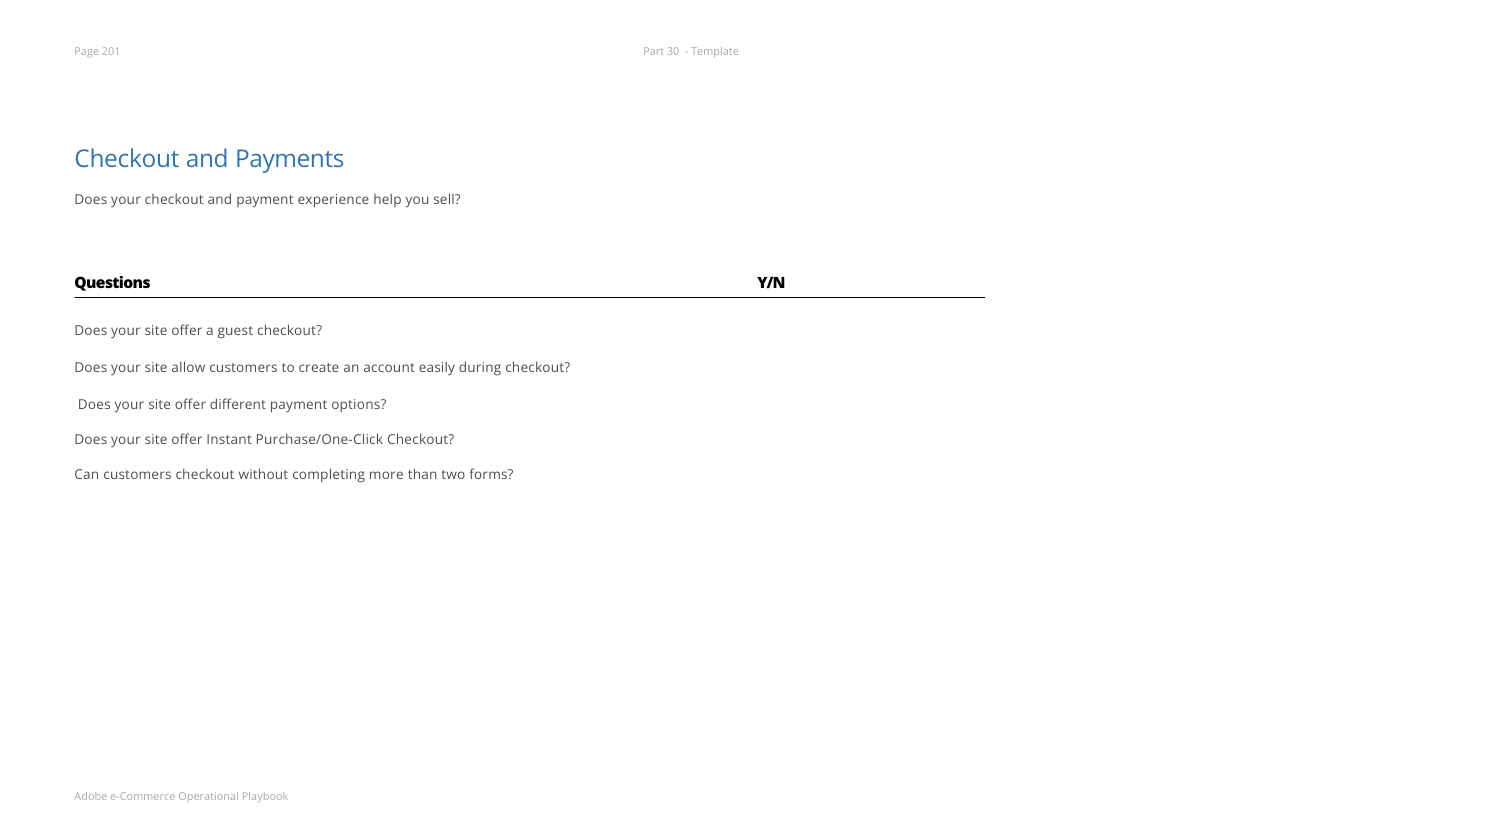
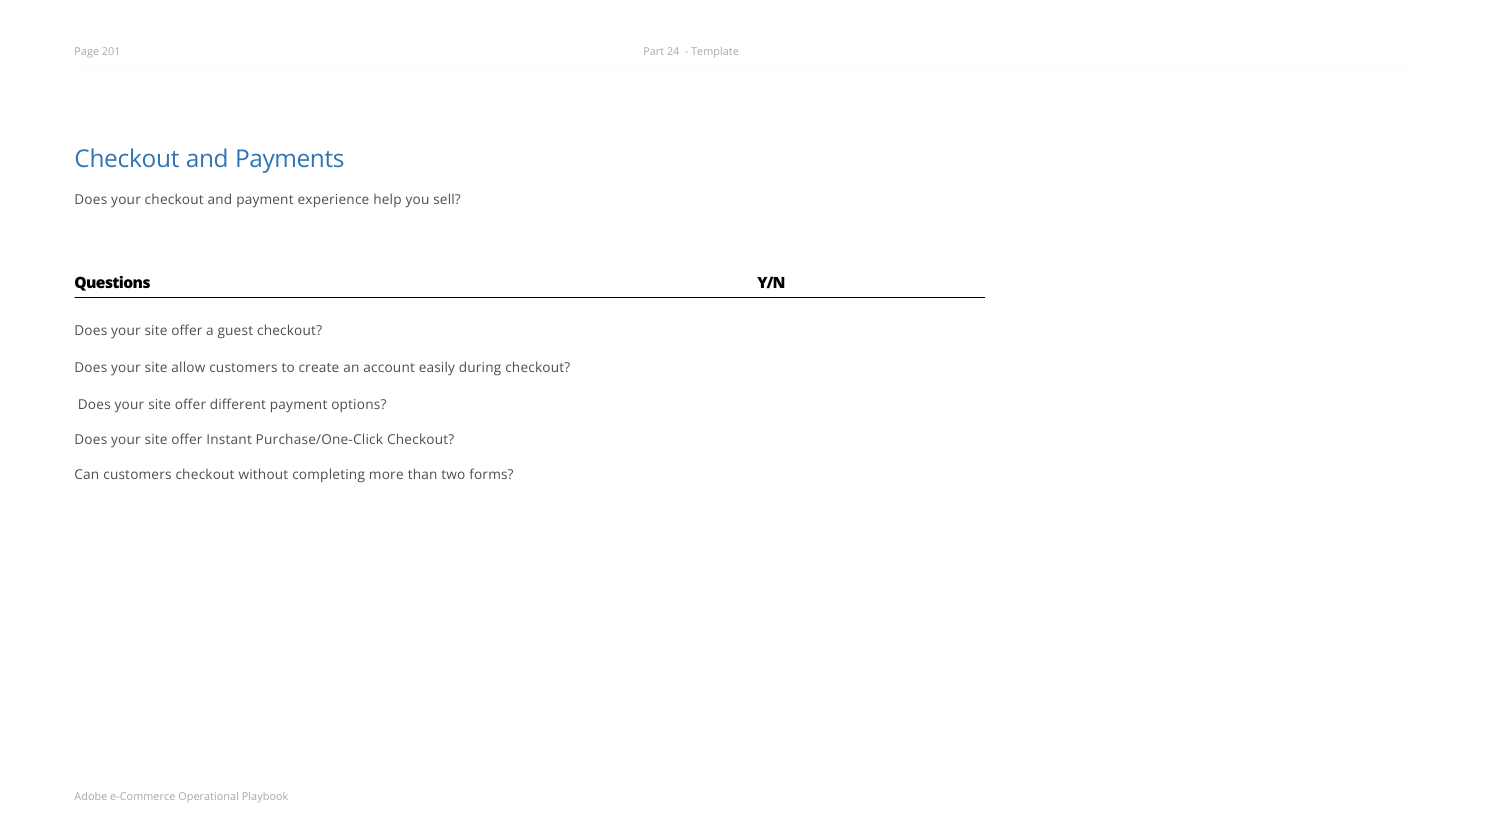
30: 30 -> 24
